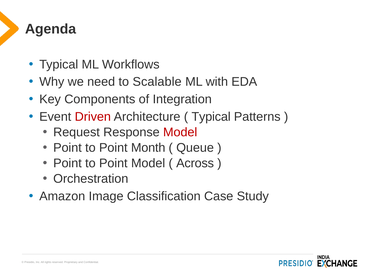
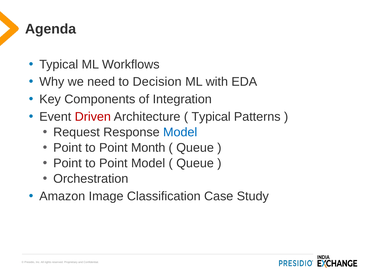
Scalable: Scalable -> Decision
Model at (180, 132) colour: red -> blue
Across at (195, 163): Across -> Queue
